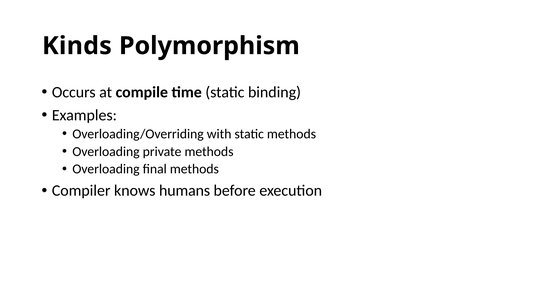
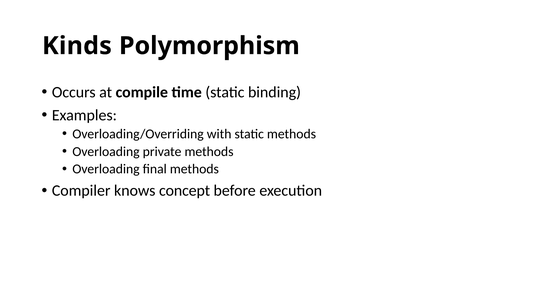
humans: humans -> concept
